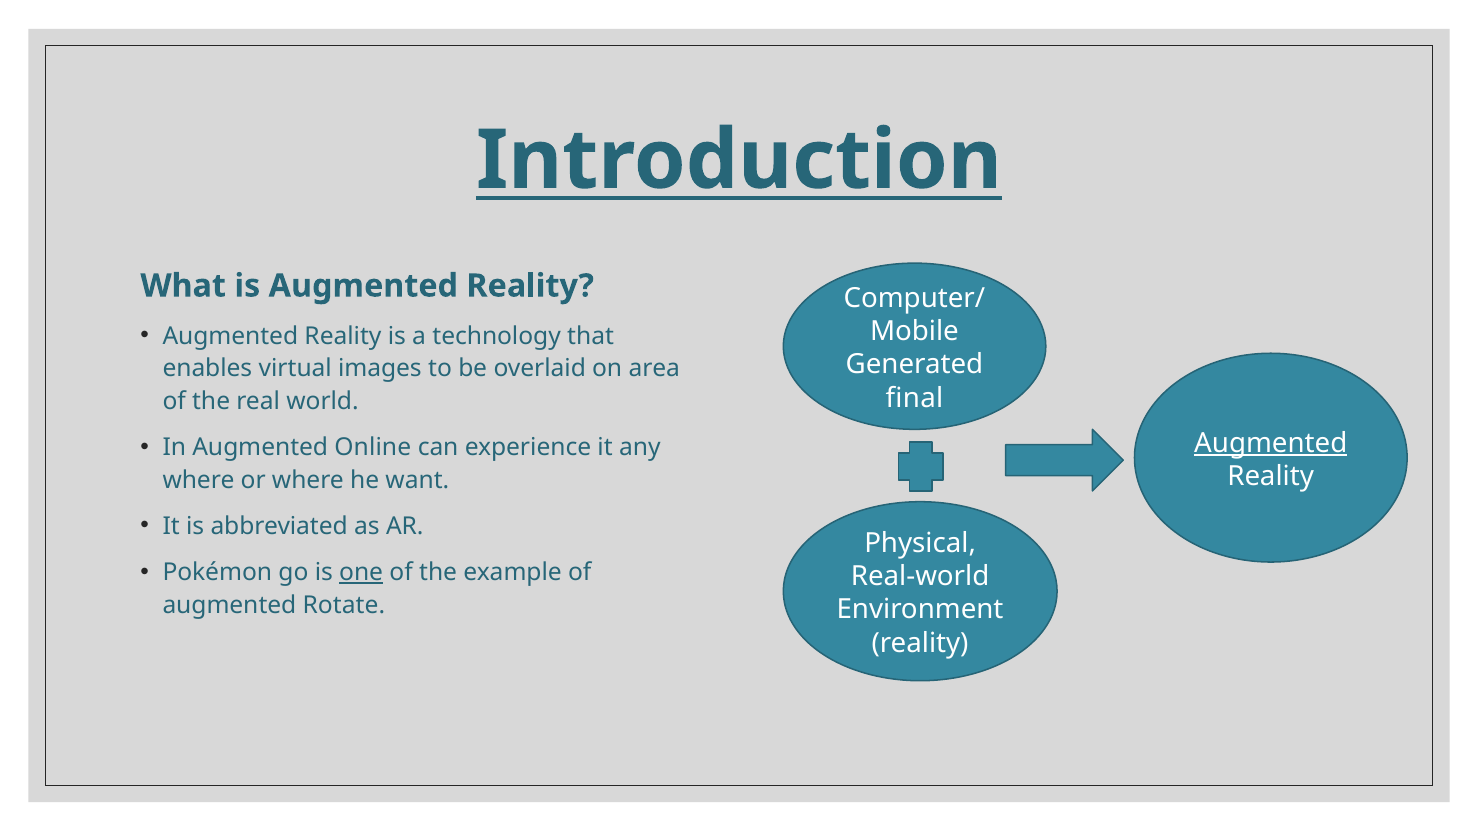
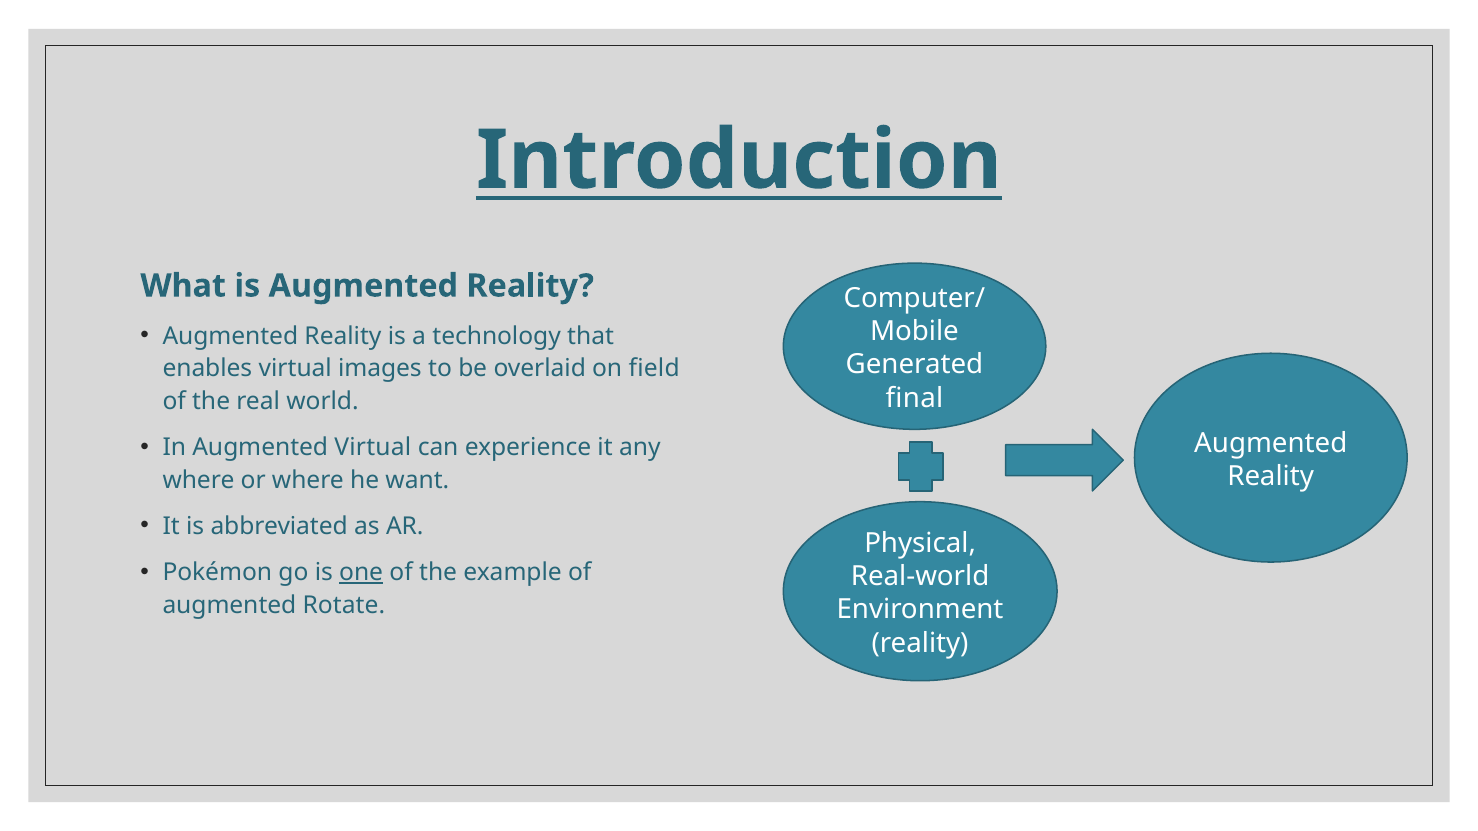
area: area -> field
Augmented Online: Online -> Virtual
Augmented at (1271, 443) underline: present -> none
